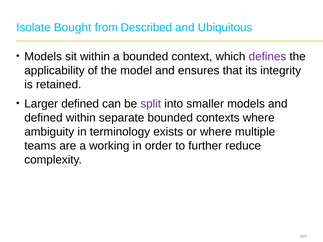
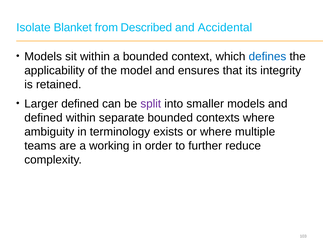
Bought: Bought -> Blanket
Ubiquitous: Ubiquitous -> Accidental
defines colour: purple -> blue
